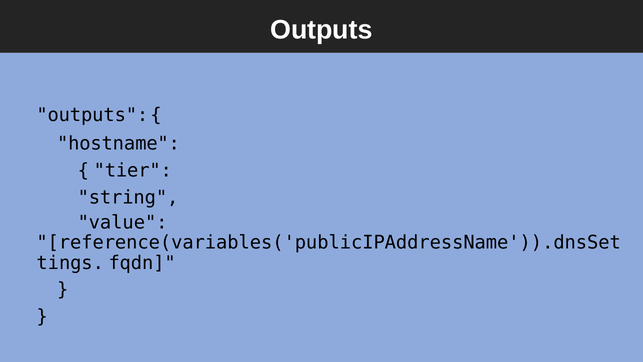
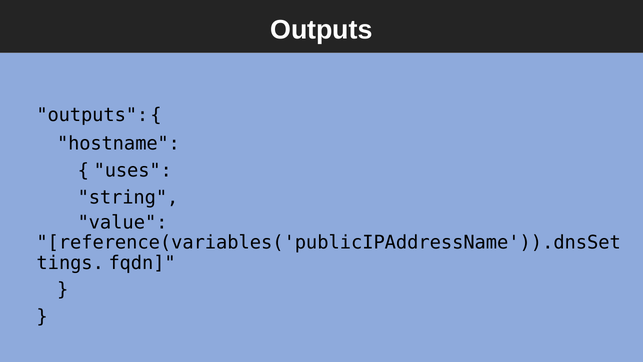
tier: tier -> uses
